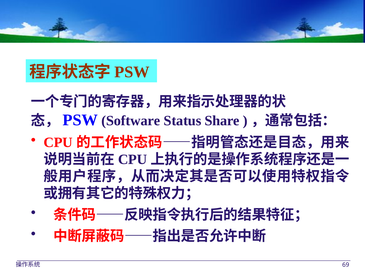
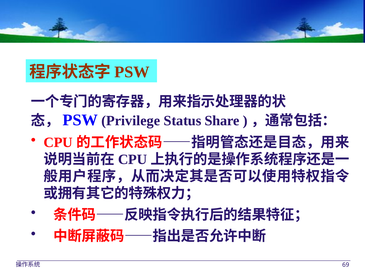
Software: Software -> Privilege
